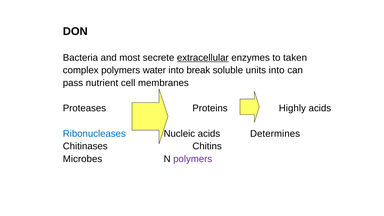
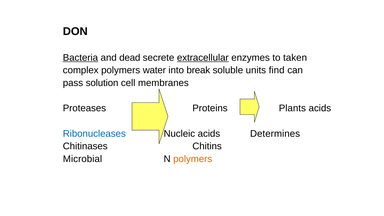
Bacteria underline: none -> present
most: most -> dead
units into: into -> find
nutrient: nutrient -> solution
Highly: Highly -> Plants
Microbes: Microbes -> Microbial
polymers at (193, 159) colour: purple -> orange
